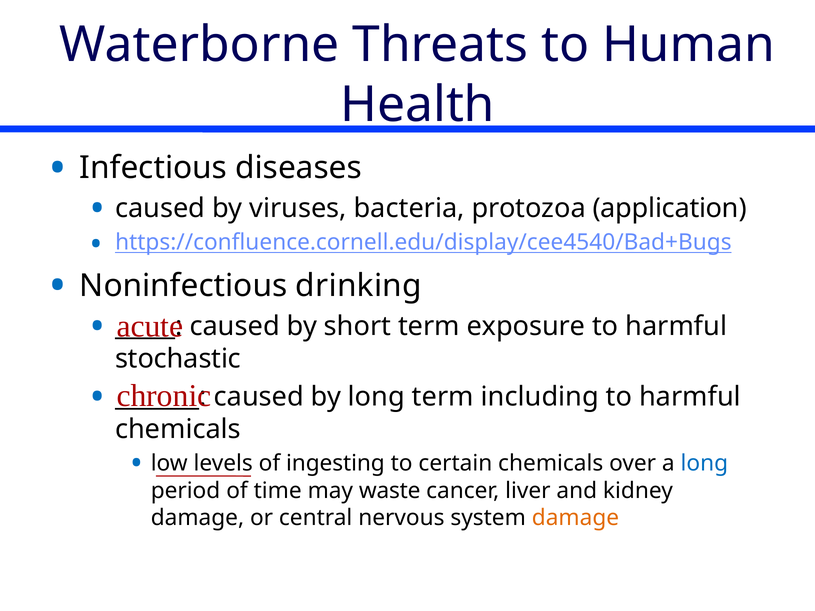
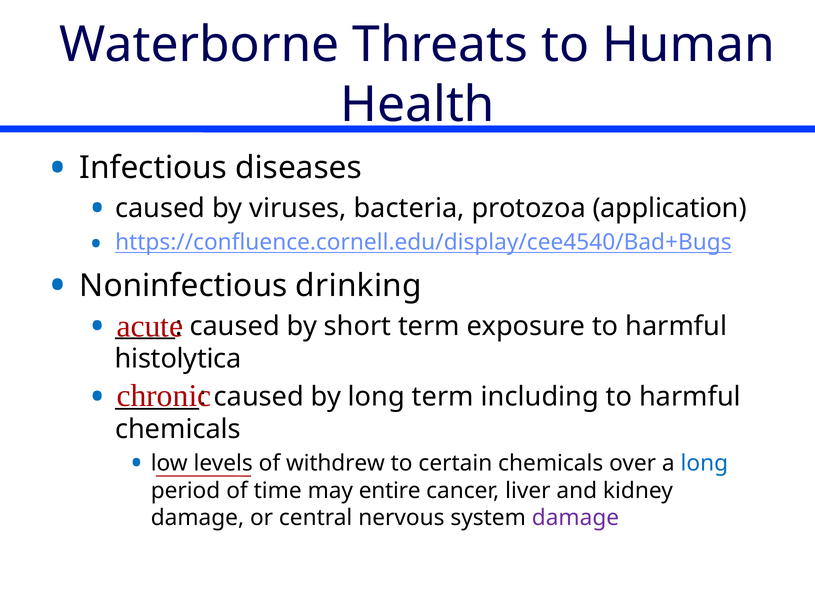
stochastic: stochastic -> histolytica
ingesting: ingesting -> withdrew
waste: waste -> entire
damage at (575, 518) colour: orange -> purple
